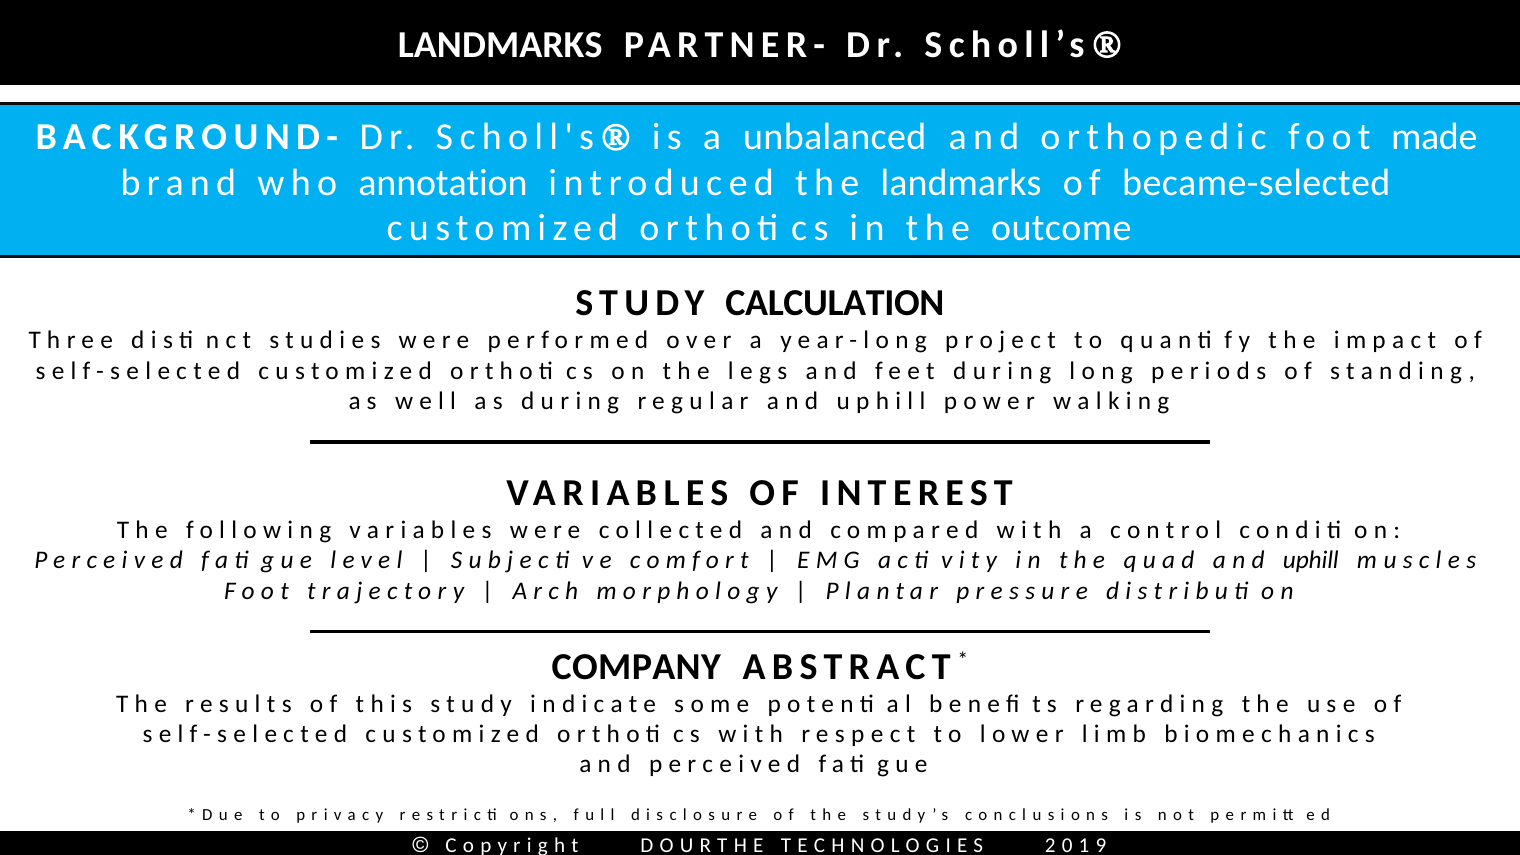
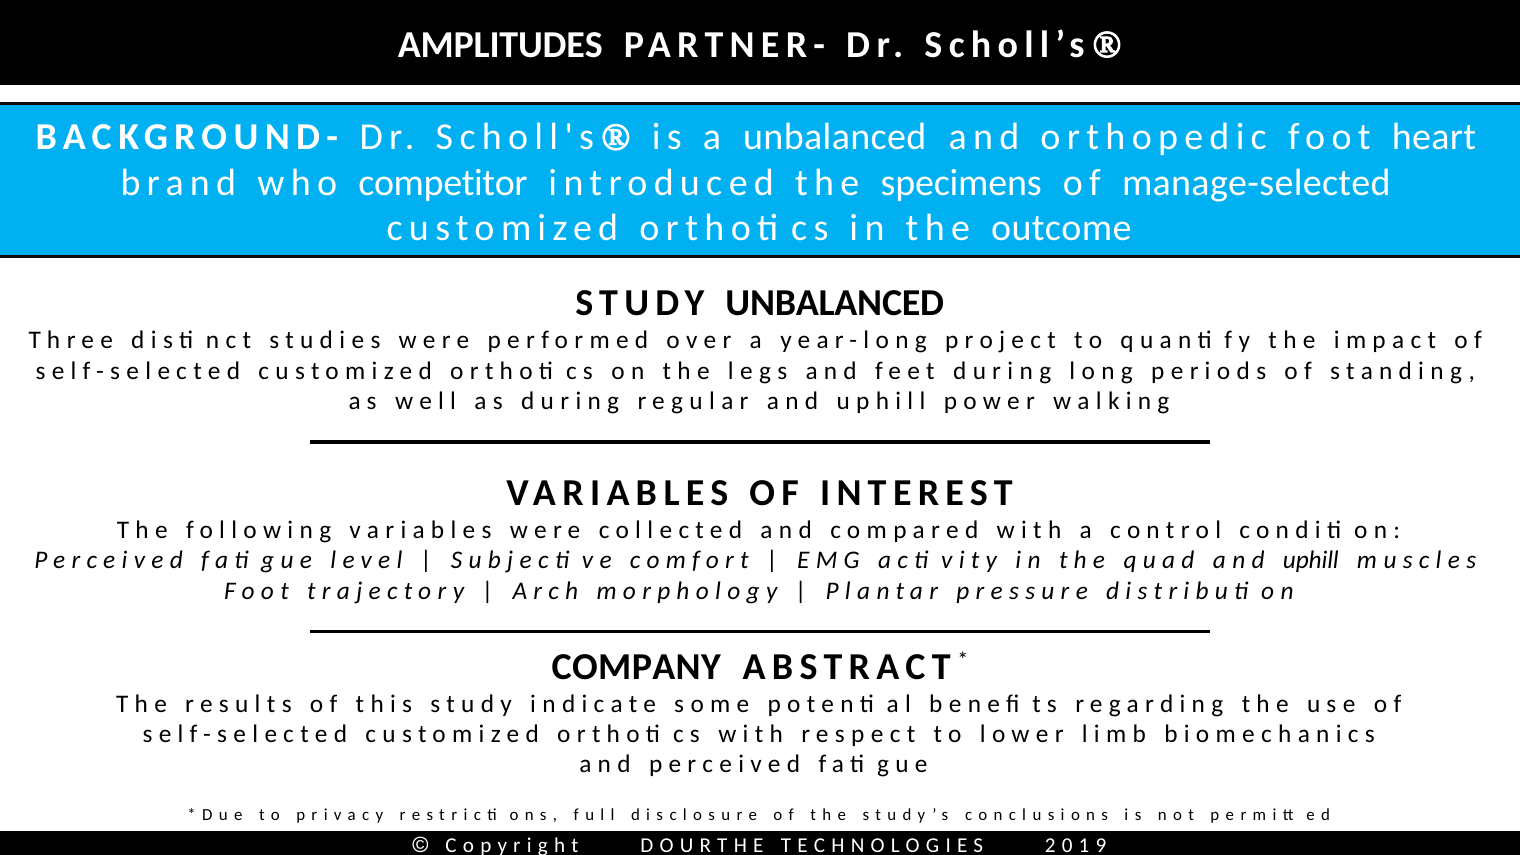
LANDMARKS at (500, 44): LANDMARKS -> AMPLITUDES
made: made -> heart
annotation: annotation -> competitor
the landmarks: landmarks -> specimens
became-selected: became-selected -> manage-selected
STUDY CALCULATION: CALCULATION -> UNBALANCED
